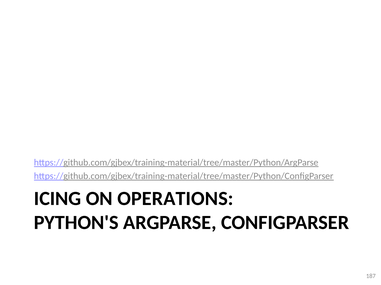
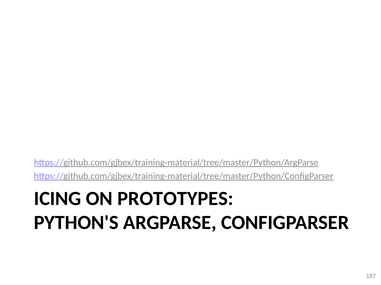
OPERATIONS: OPERATIONS -> PROTOTYPES
